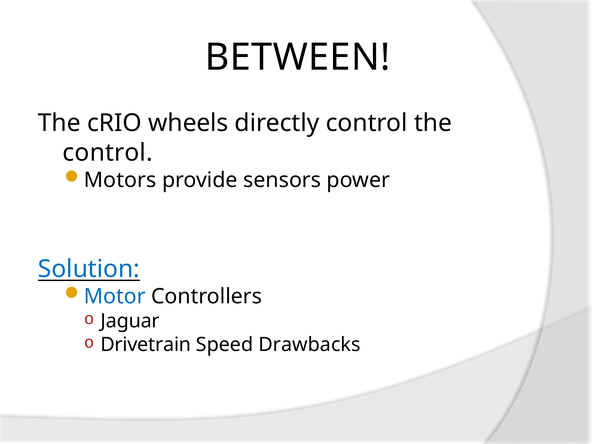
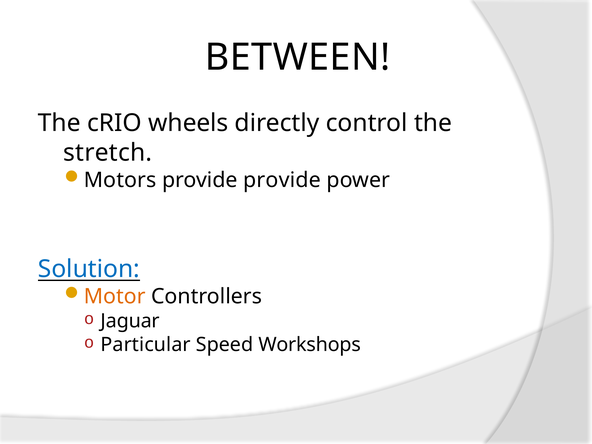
control at (108, 153): control -> stretch
provide sensors: sensors -> provide
Motor colour: blue -> orange
Drivetrain: Drivetrain -> Particular
Drawbacks: Drawbacks -> Workshops
